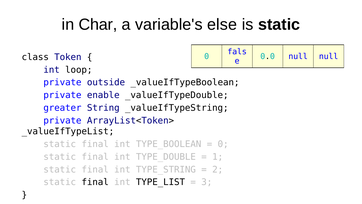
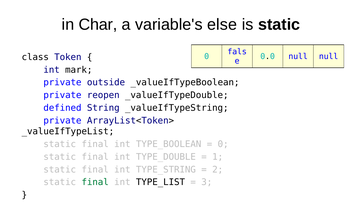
loop: loop -> mark
enable: enable -> reopen
greater: greater -> defined
final at (95, 182) colour: black -> green
